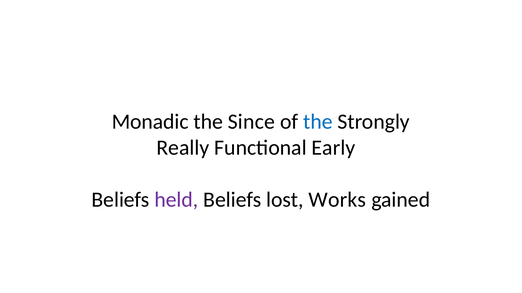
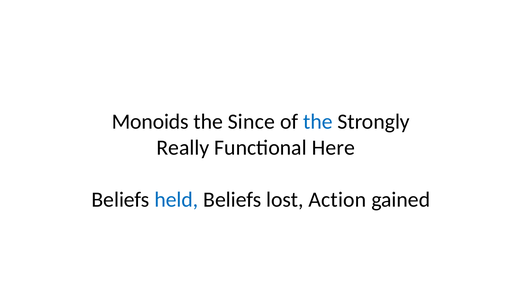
Monadic: Monadic -> Monoids
Early: Early -> Here
held colour: purple -> blue
Works: Works -> Action
